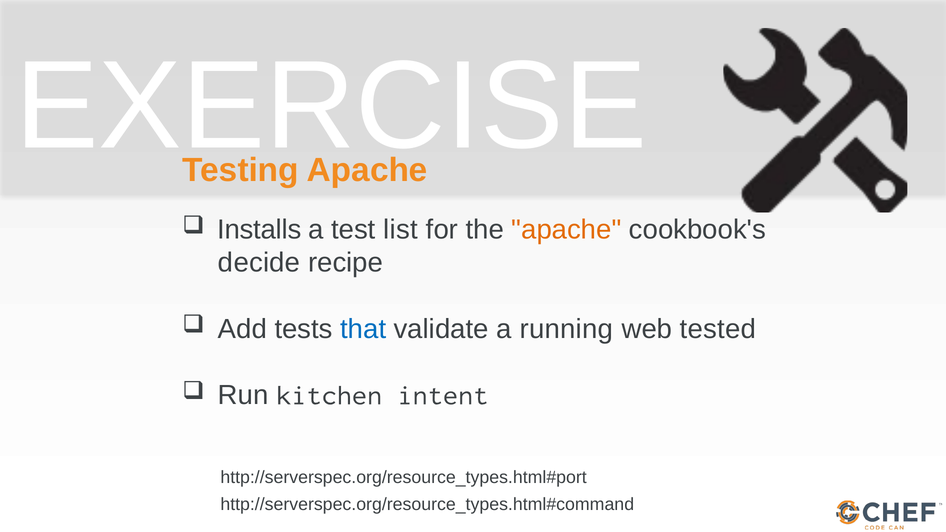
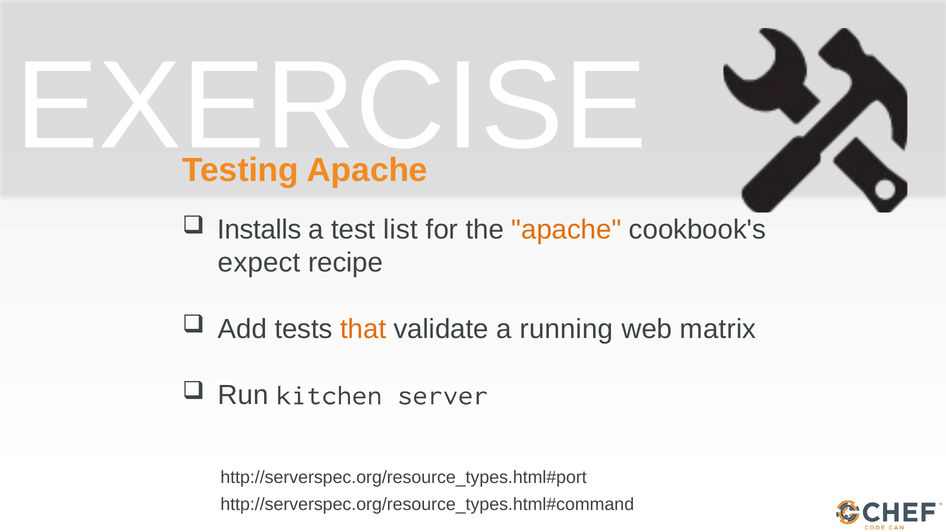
decide: decide -> expect
that colour: blue -> orange
tested: tested -> matrix
intent: intent -> server
